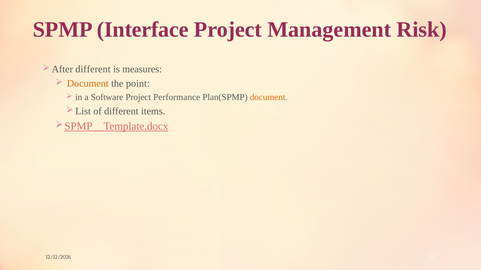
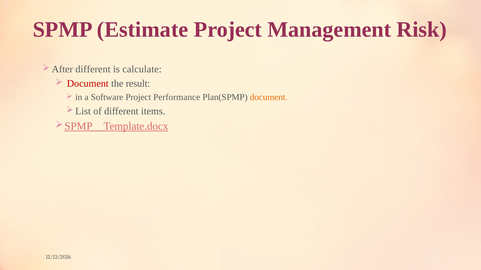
Interface: Interface -> Estimate
measures: measures -> calculate
Document at (88, 84) colour: orange -> red
point: point -> result
